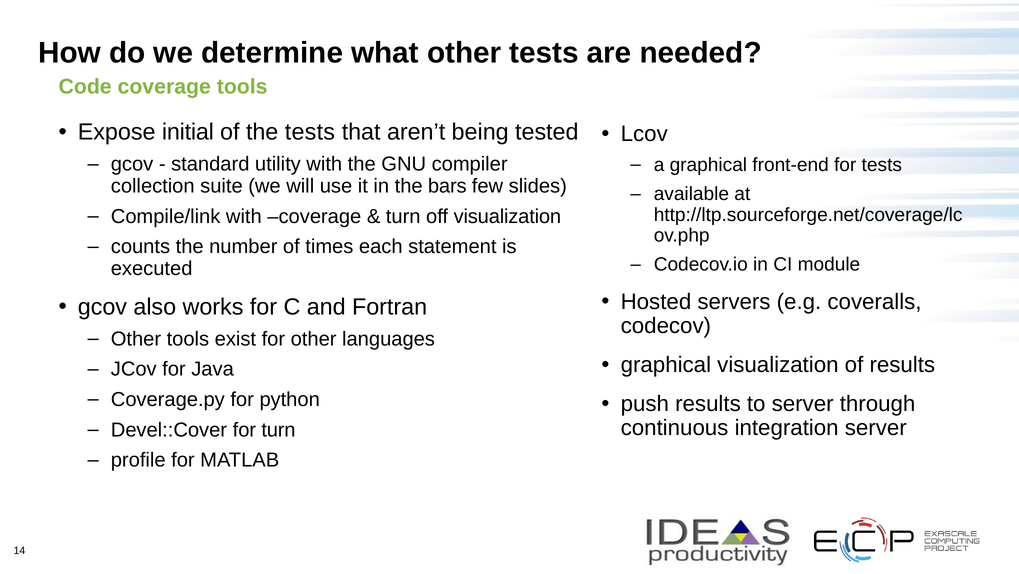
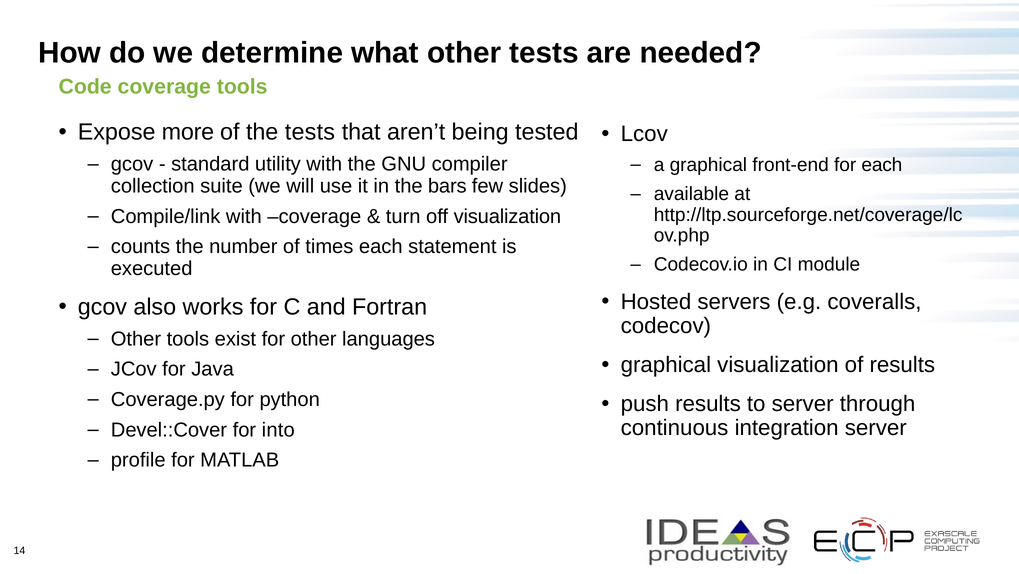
initial: initial -> more
for tests: tests -> each
for turn: turn -> into
